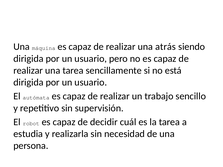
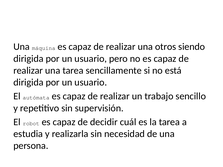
atrás: atrás -> otros
